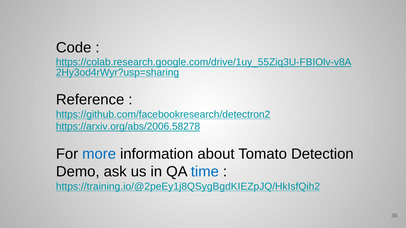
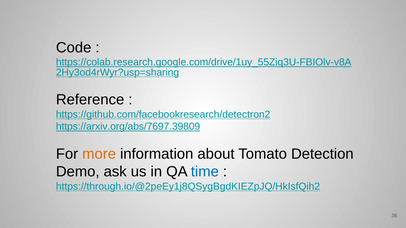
https://arxiv.org/abs/2006.58278: https://arxiv.org/abs/2006.58278 -> https://arxiv.org/abs/7697.39809
more colour: blue -> orange
https://training.io/@2peEy1j8QSygBgdKIEZpJQ/HkIsfQih2: https://training.io/@2peEy1j8QSygBgdKIEZpJQ/HkIsfQih2 -> https://through.io/@2peEy1j8QSygBgdKIEZpJQ/HkIsfQih2
